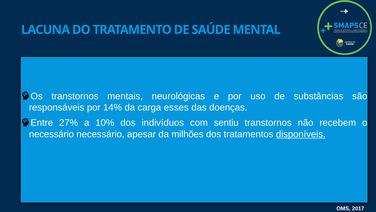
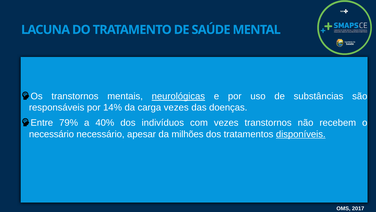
neurológicas underline: none -> present
carga esses: esses -> vezes
27%: 27% -> 79%
10%: 10% -> 40%
com sentiu: sentiu -> vezes
